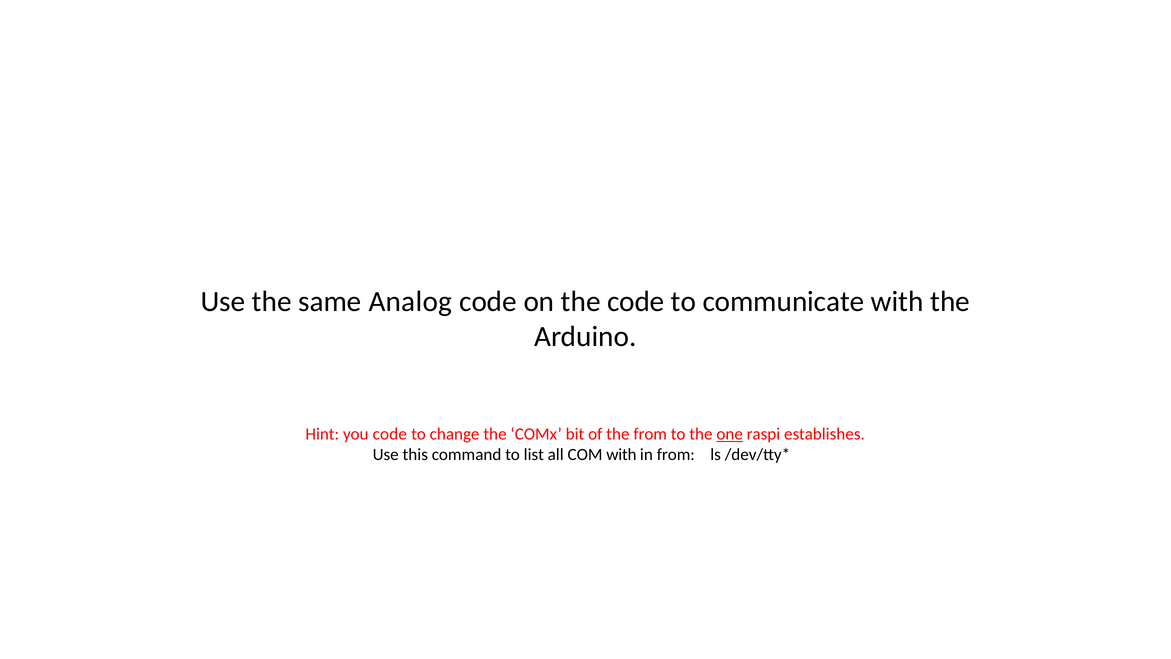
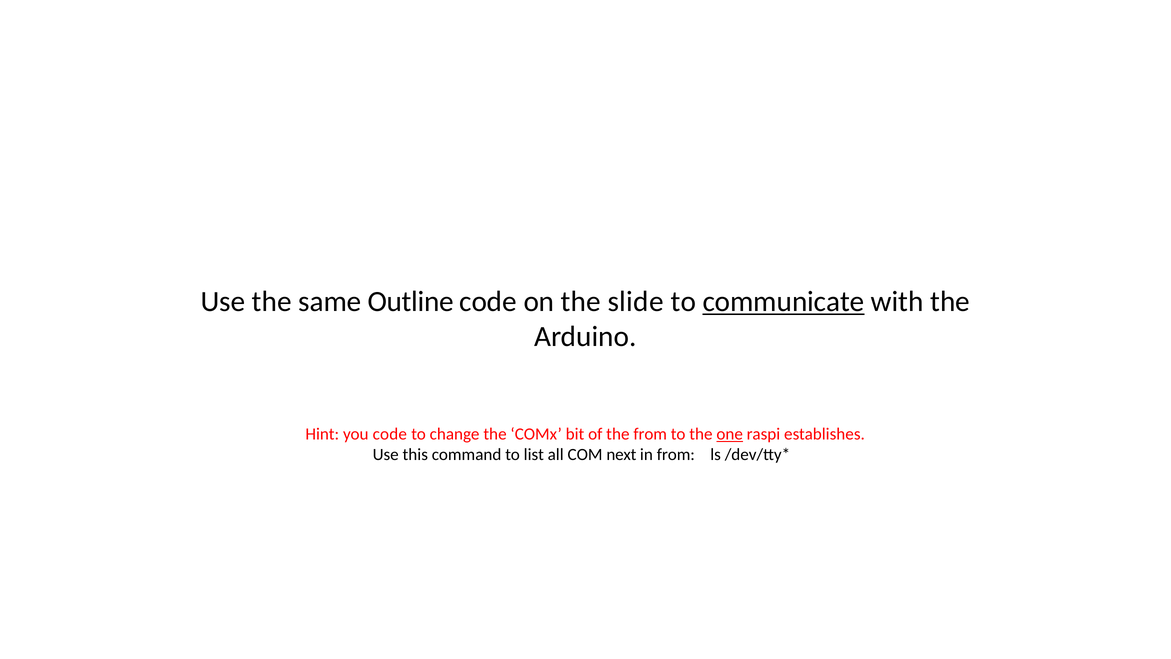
Analog: Analog -> Outline
the code: code -> slide
communicate underline: none -> present
COM with: with -> next
